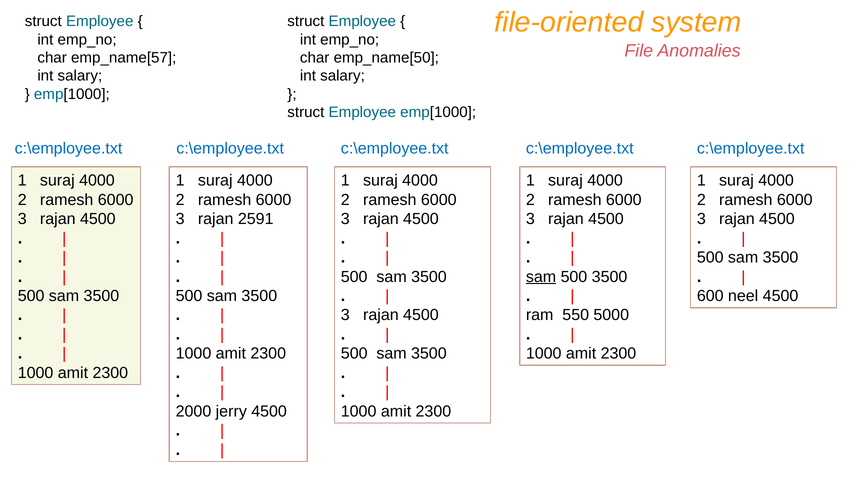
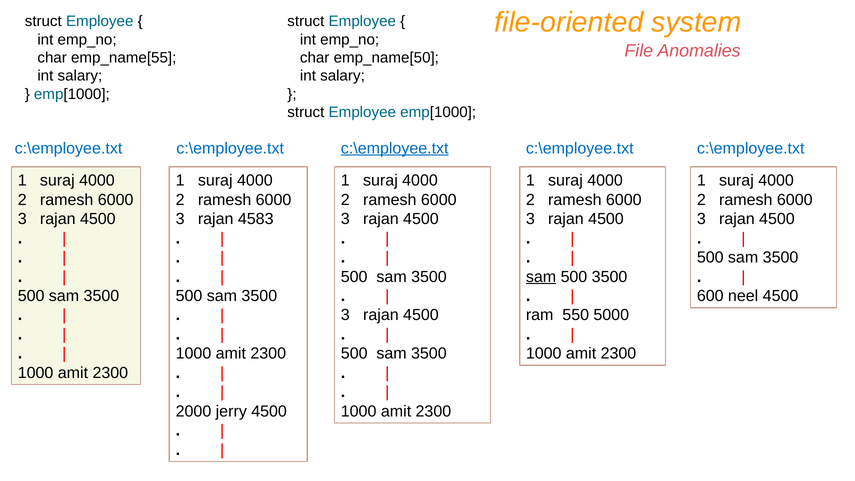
emp_name[57: emp_name[57 -> emp_name[55
c:\employee.txt at (395, 148) underline: none -> present
2591: 2591 -> 4583
